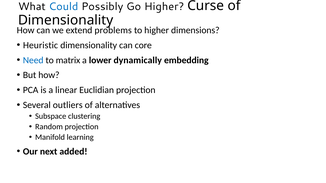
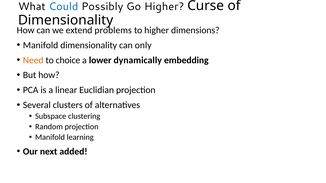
Heuristic at (41, 45): Heuristic -> Manifold
core: core -> only
Need colour: blue -> orange
matrix: matrix -> choice
outliers: outliers -> clusters
